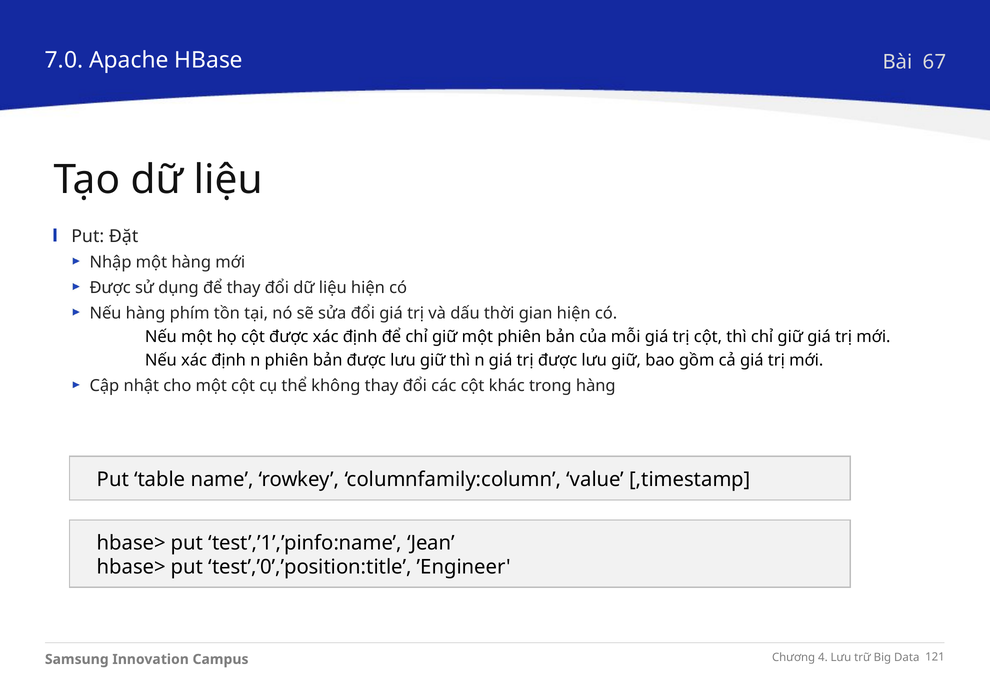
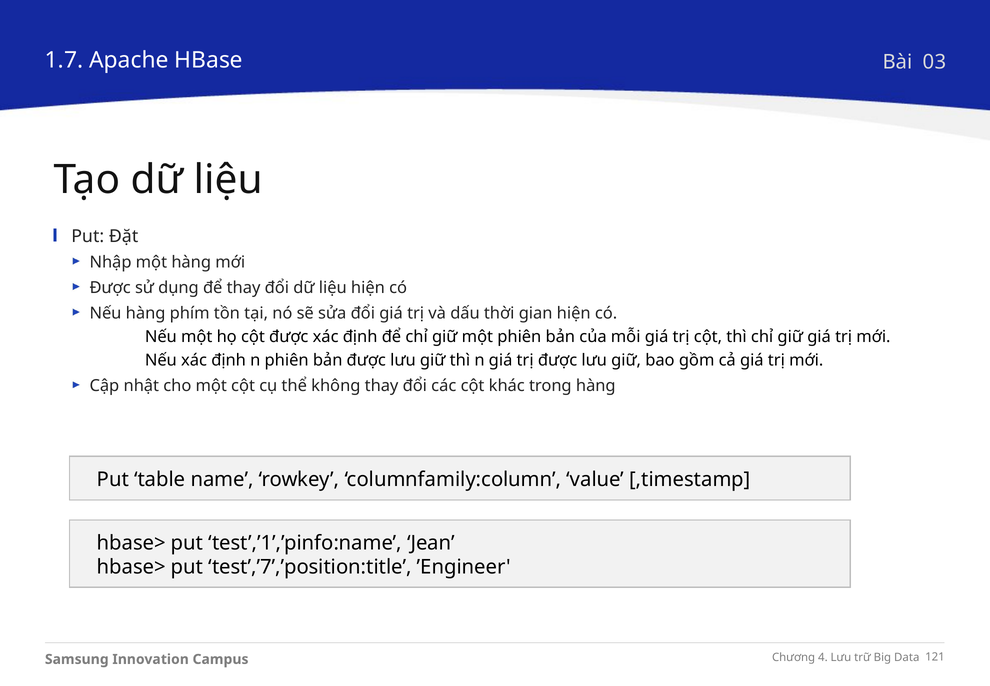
7.0: 7.0 -> 1.7
67: 67 -> 03
test’,’0’,’position:title: test’,’0’,’position:title -> test’,’7’,’position:title
